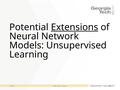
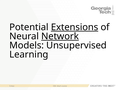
Network underline: none -> present
